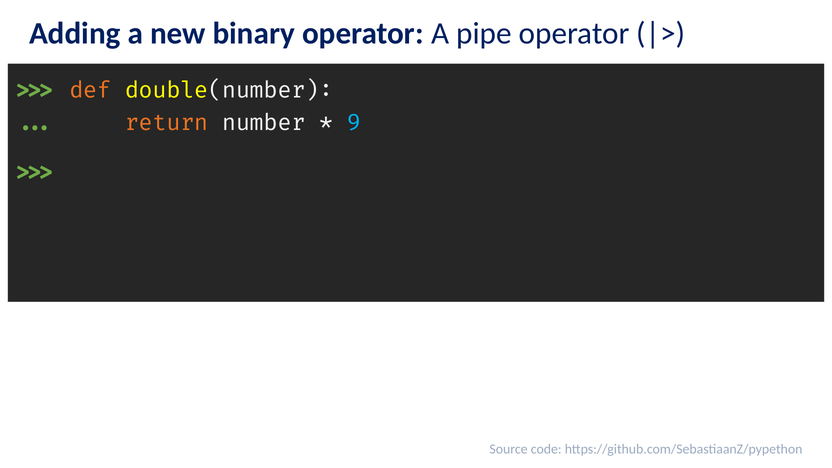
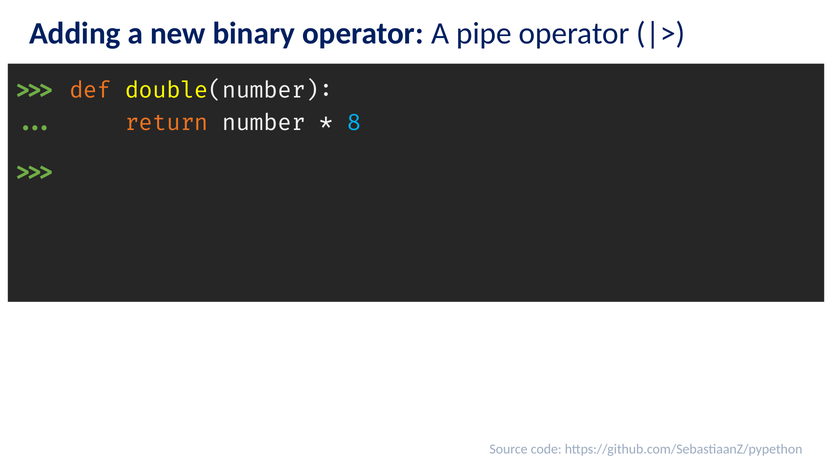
9: 9 -> 8
